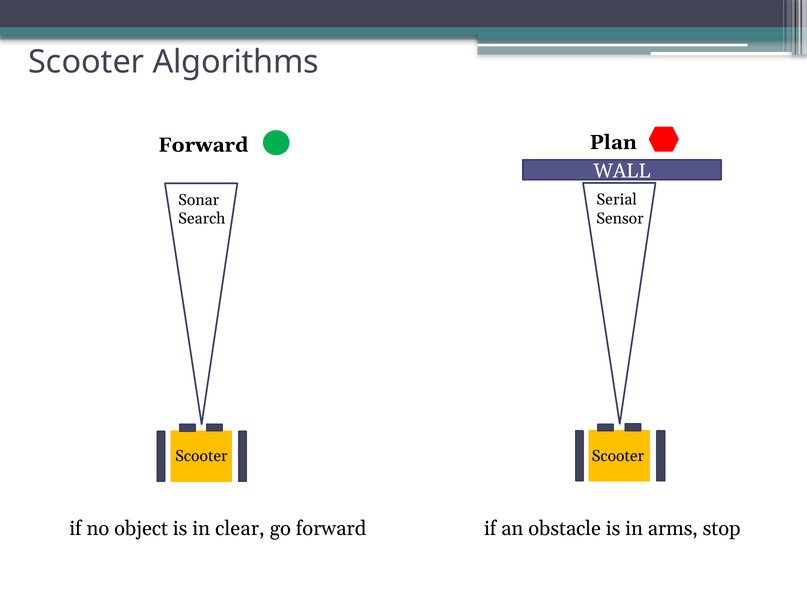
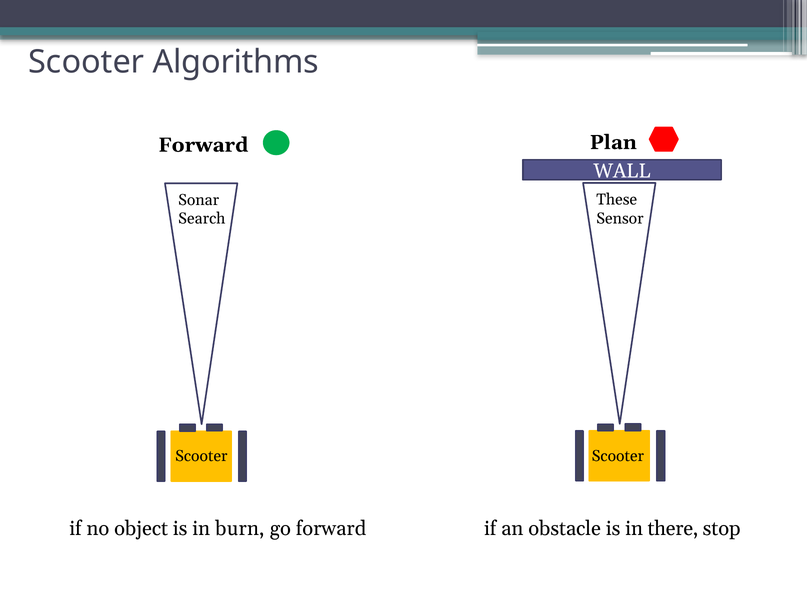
Serial: Serial -> These
clear: clear -> burn
arms: arms -> there
